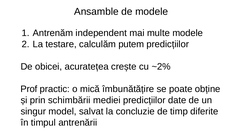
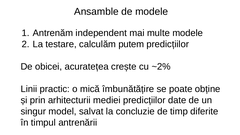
Prof: Prof -> Linii
schimbării: schimbării -> arhitecturii
